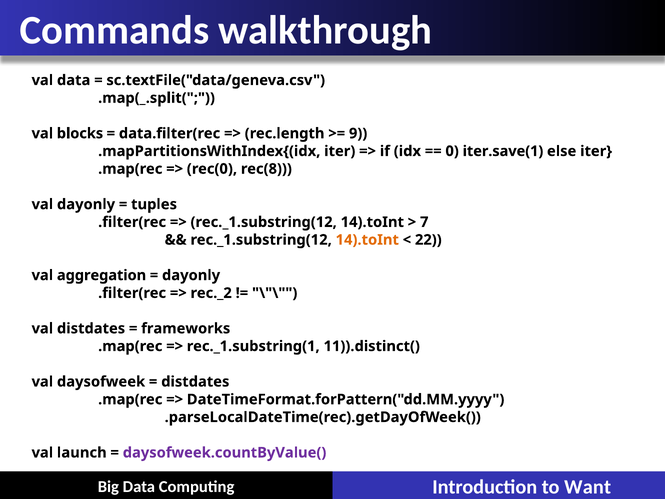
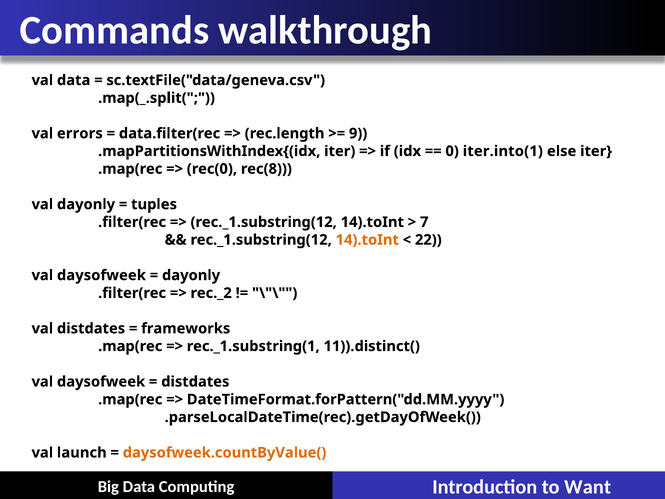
blocks: blocks -> errors
iter.save(1: iter.save(1 -> iter.into(1
aggregation at (102, 275): aggregation -> daysofweek
daysofweek.countByValue( colour: purple -> orange
